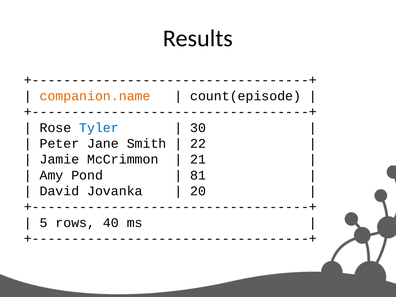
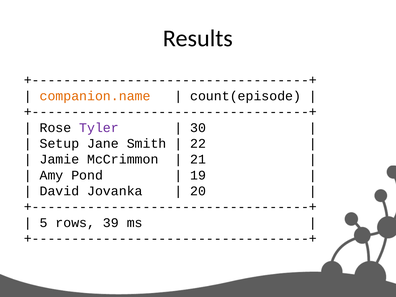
Tyler colour: blue -> purple
Peter: Peter -> Setup
81: 81 -> 19
40: 40 -> 39
